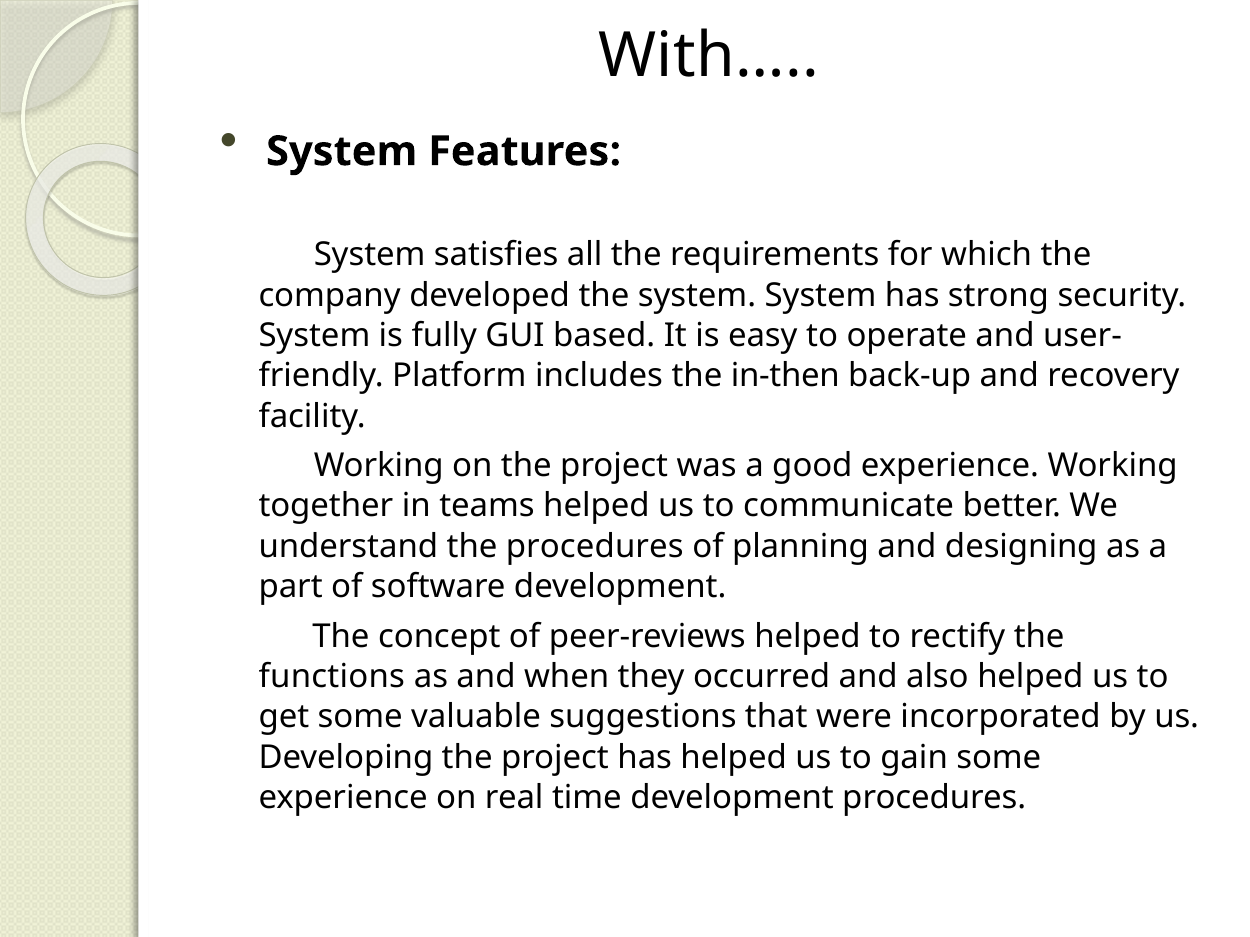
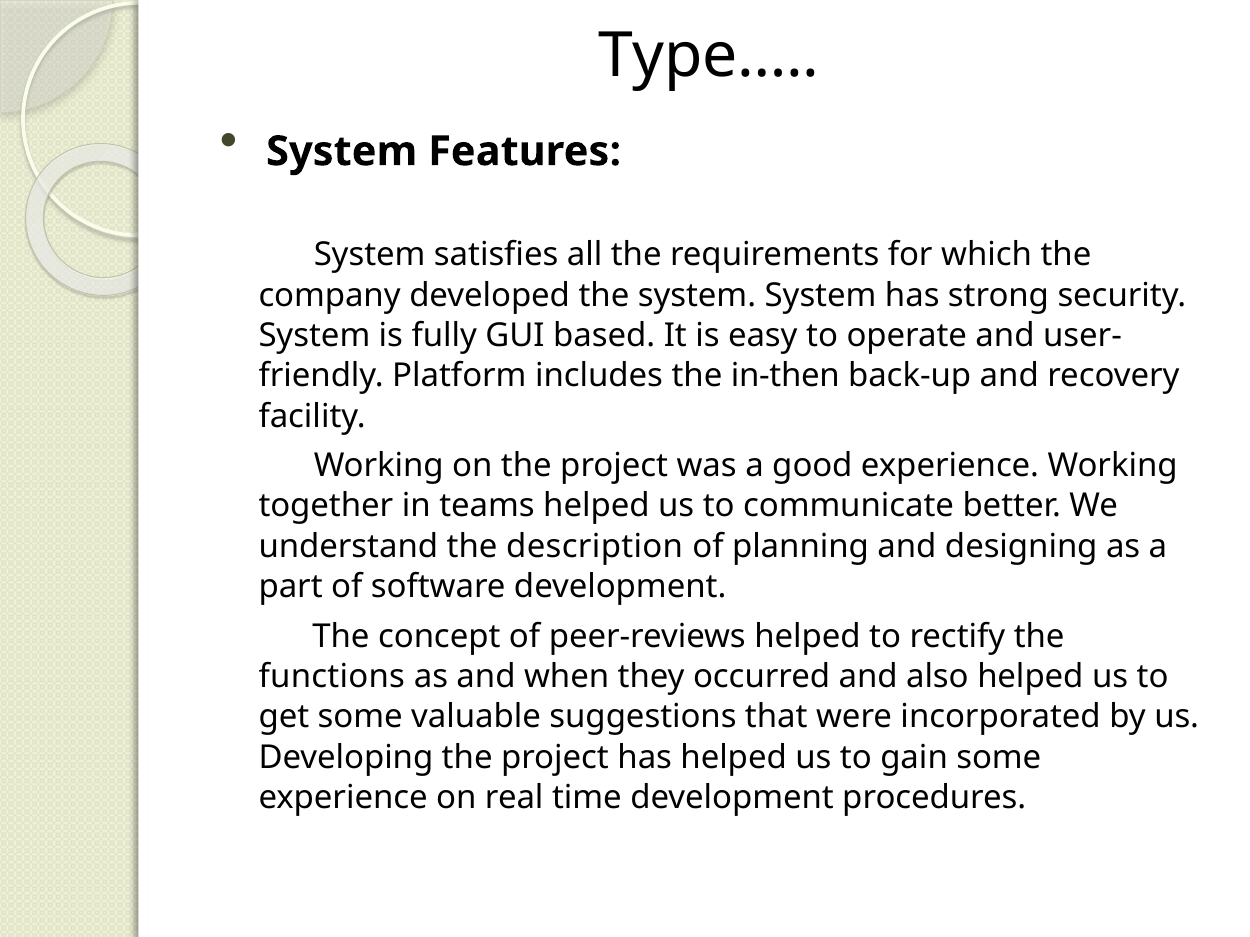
With…: With… -> Type…
the procedures: procedures -> description
